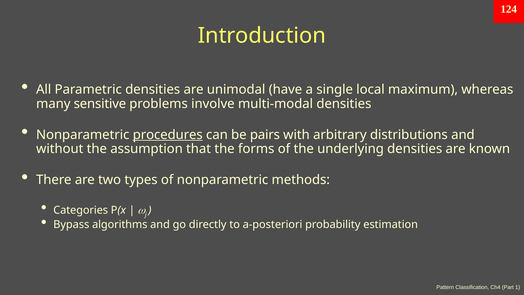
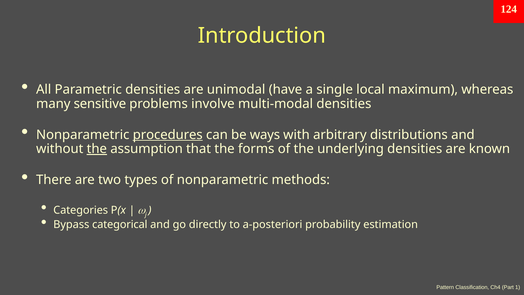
pairs: pairs -> ways
the at (97, 149) underline: none -> present
algorithms: algorithms -> categorical
